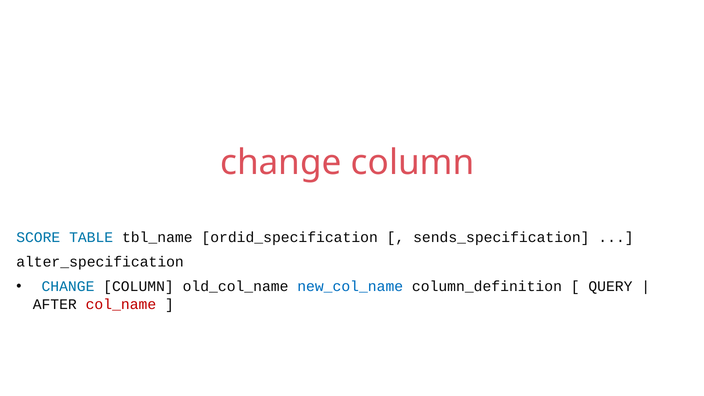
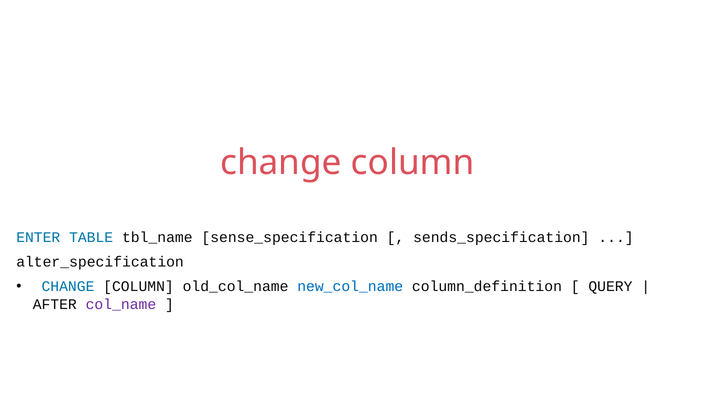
SCORE: SCORE -> ENTER
ordid_specification: ordid_specification -> sense_specification
col_name colour: red -> purple
